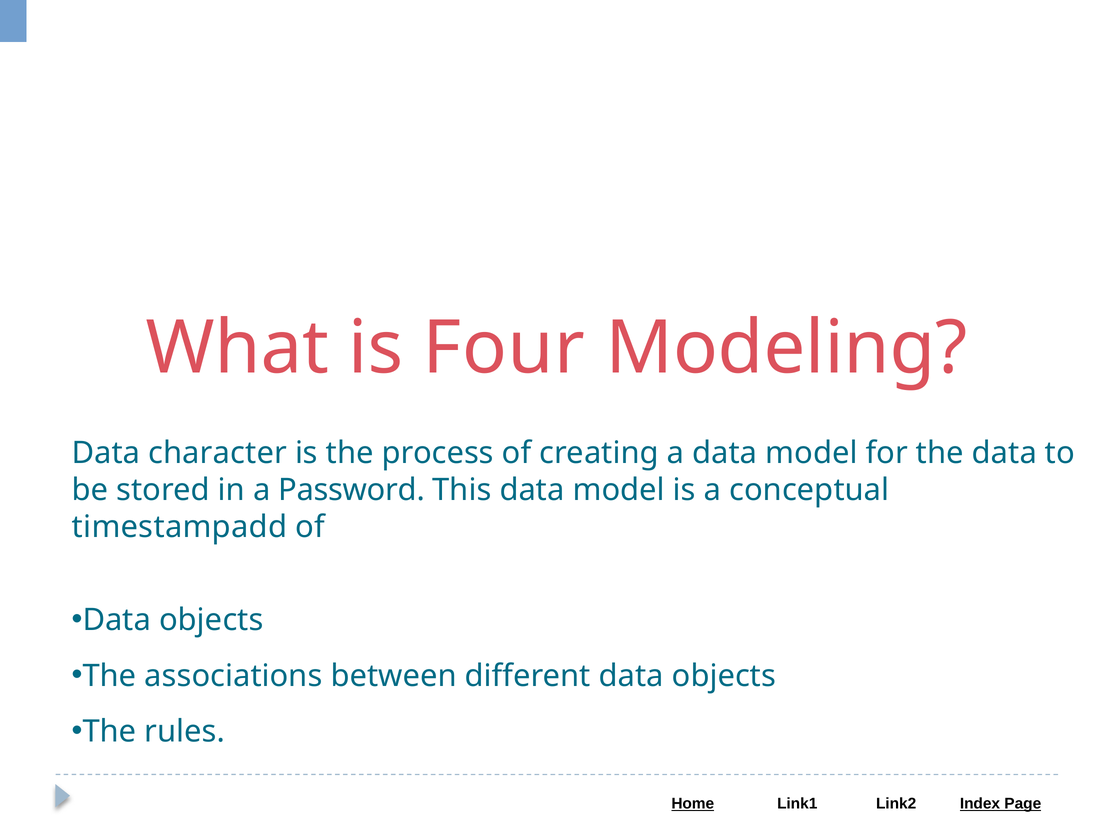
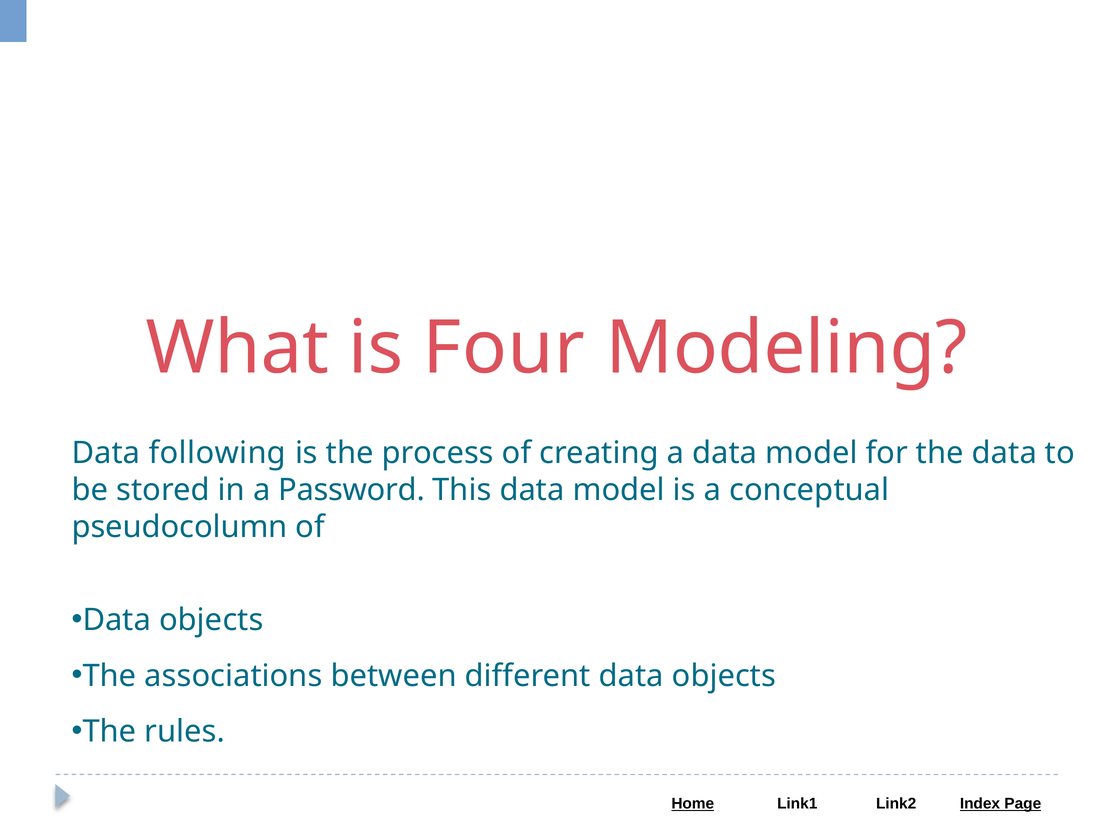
character: character -> following
timestampadd: timestampadd -> pseudocolumn
